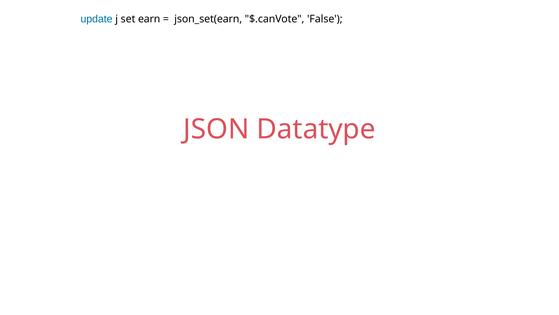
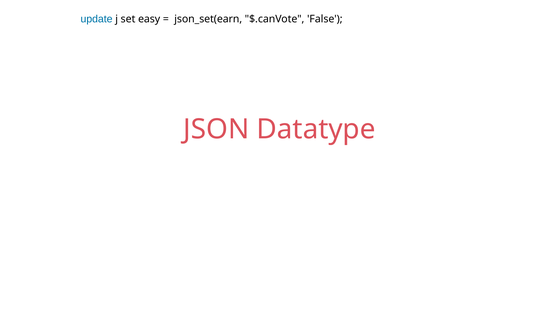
earn: earn -> easy
